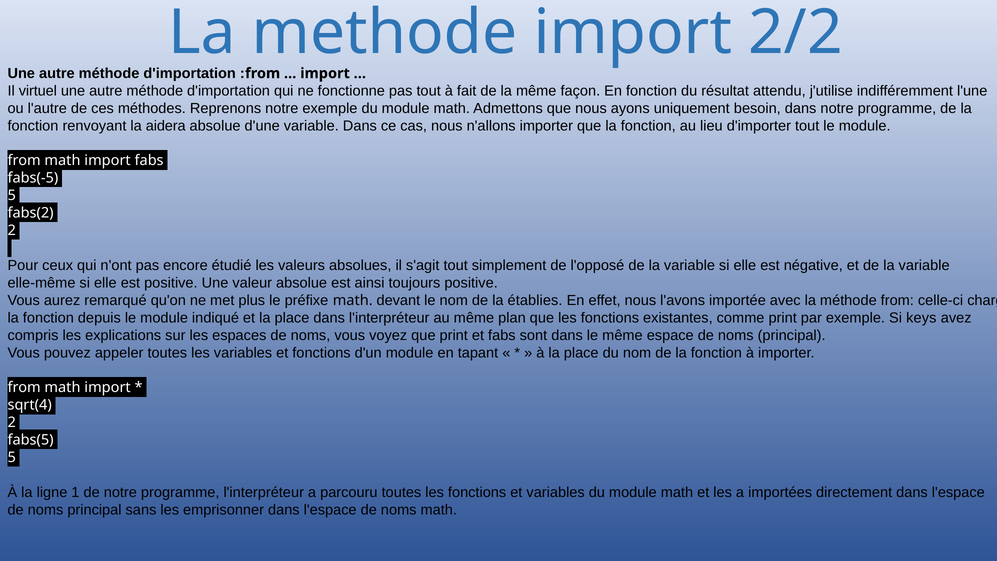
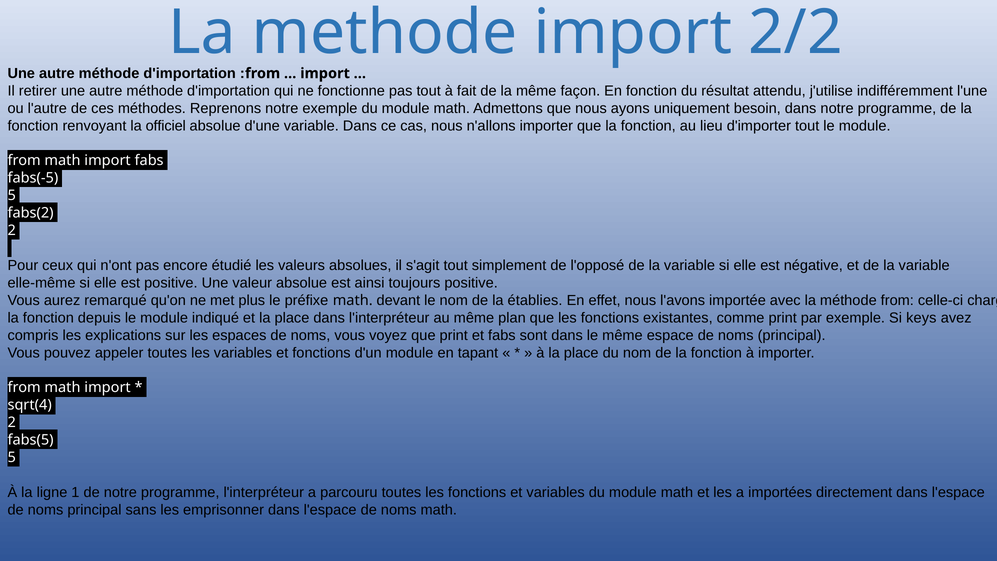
virtuel: virtuel -> retirer
aidera: aidera -> officiel
